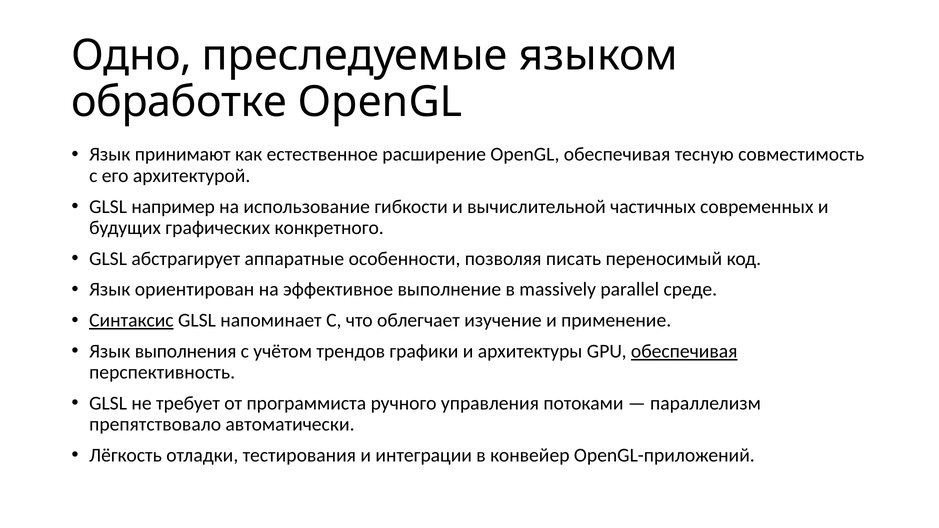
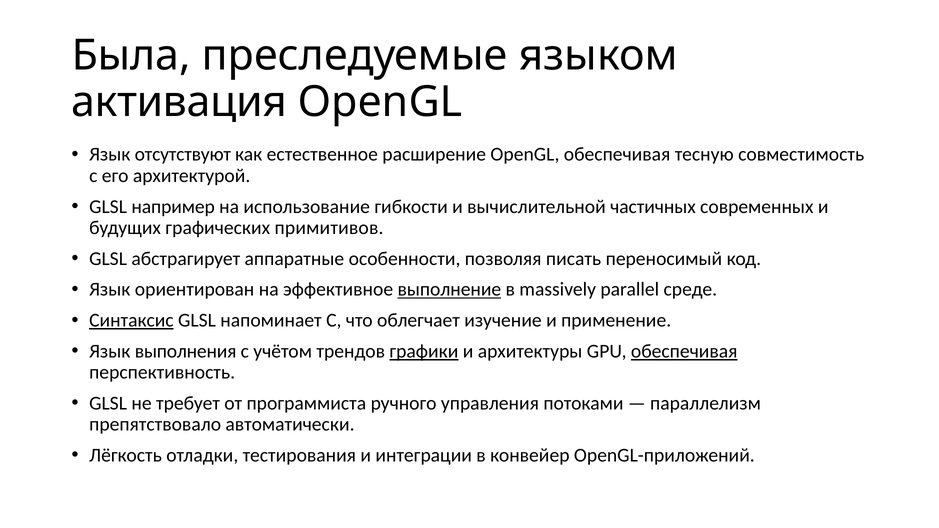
Одно: Одно -> Была
обработке: обработке -> активация
принимают: принимают -> отсутствуют
конкретного: конкретного -> примитивов
выполнение underline: none -> present
графики underline: none -> present
